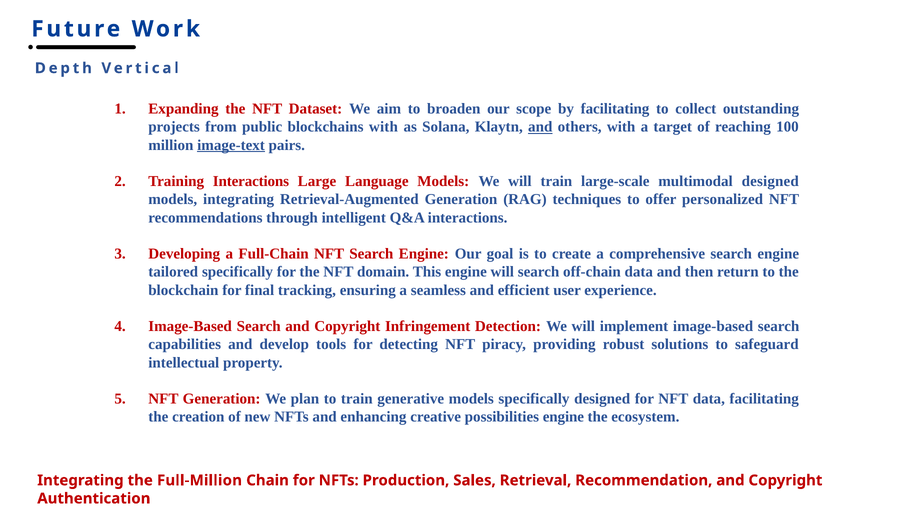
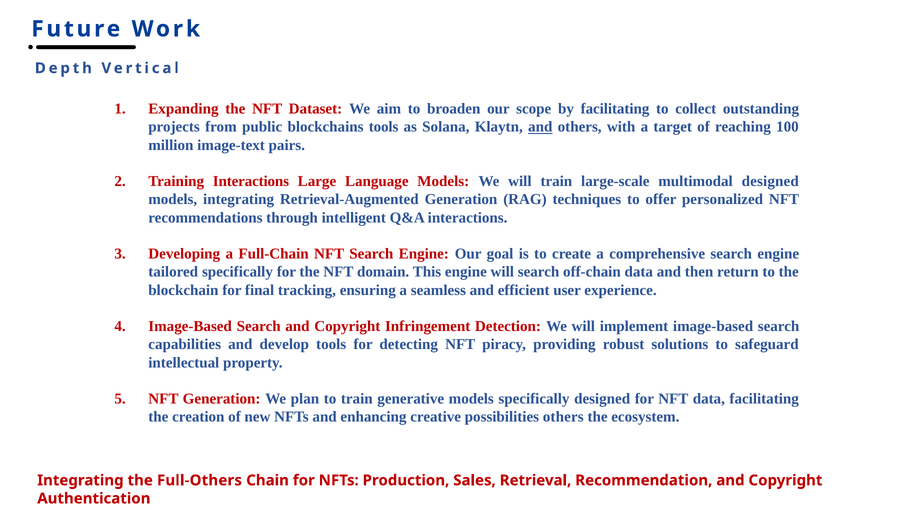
blockchains with: with -> tools
image-text underline: present -> none
possibilities engine: engine -> others
Full-Million: Full-Million -> Full-Others
